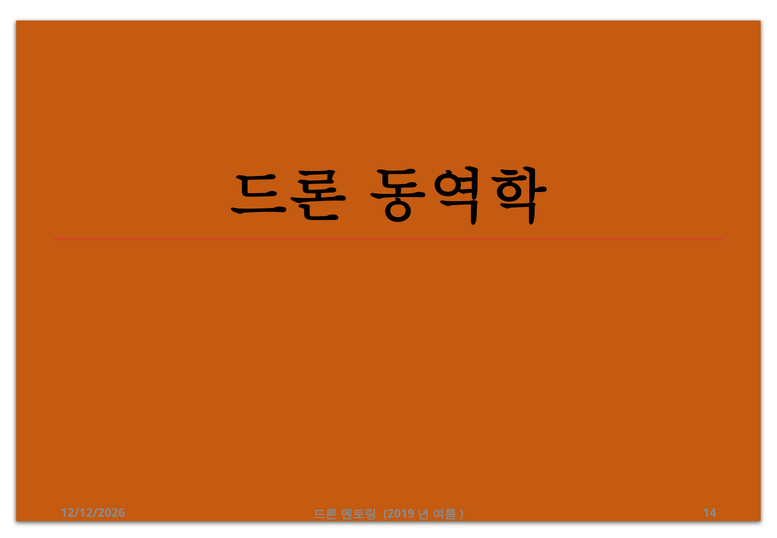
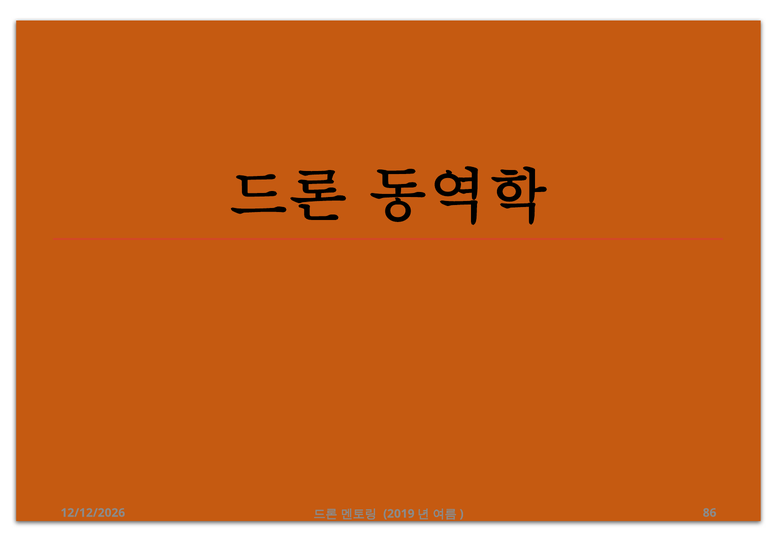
14: 14 -> 86
